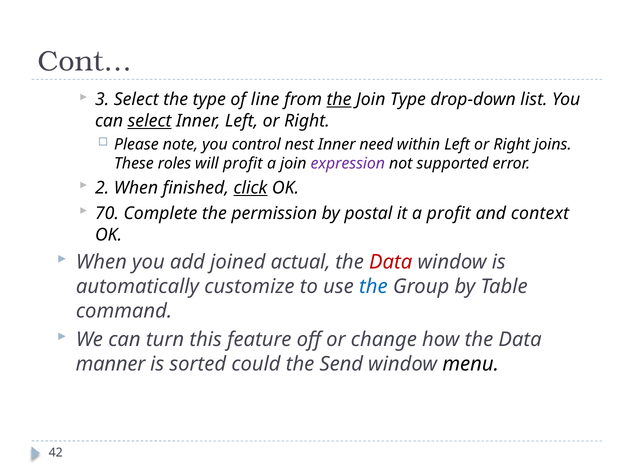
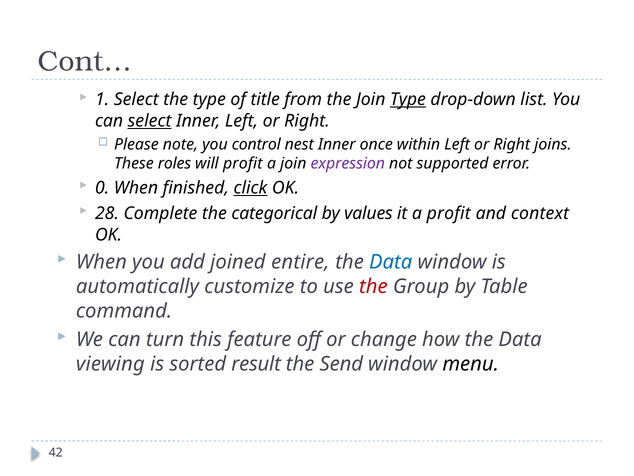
3: 3 -> 1
line: line -> title
the at (339, 99) underline: present -> none
Type at (408, 99) underline: none -> present
need: need -> once
2: 2 -> 0
70: 70 -> 28
permission: permission -> categorical
postal: postal -> values
actual: actual -> entire
Data at (391, 262) colour: red -> blue
the at (373, 286) colour: blue -> red
manner: manner -> viewing
could: could -> result
